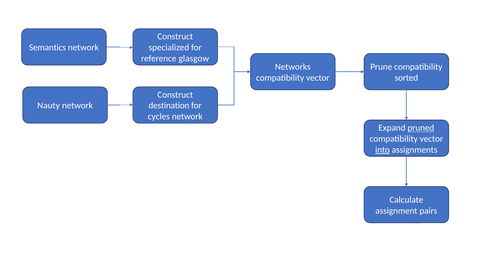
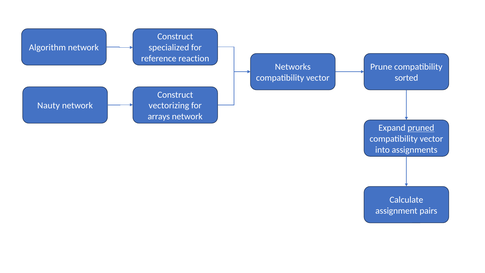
Semantics: Semantics -> Algorithm
glasgow: glasgow -> reaction
destination: destination -> vectorizing
cycles: cycles -> arrays
into underline: present -> none
